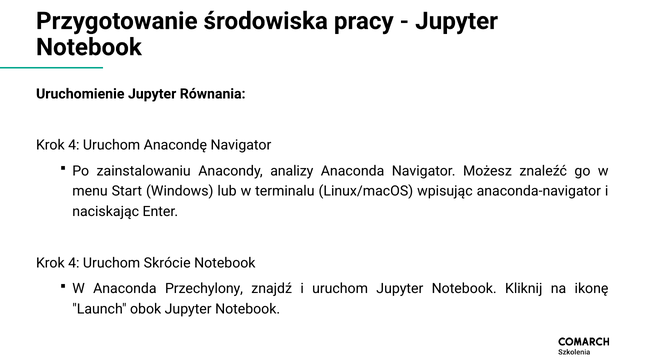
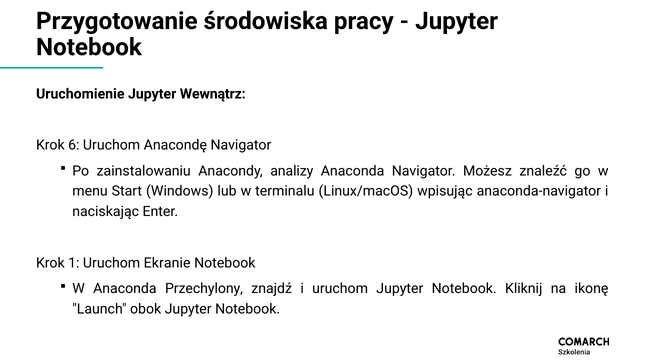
Równania: Równania -> Wewnątrz
4 at (74, 145): 4 -> 6
4 at (74, 263): 4 -> 1
Skrócie: Skrócie -> Ekranie
